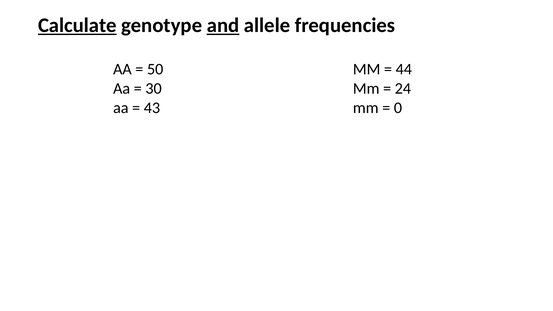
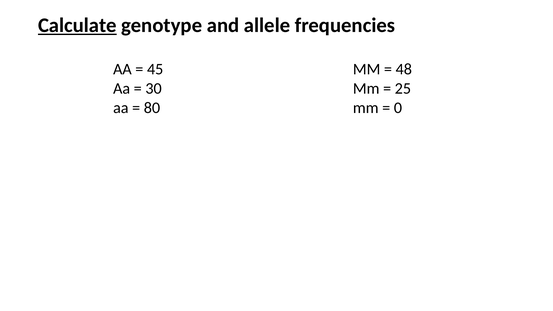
and underline: present -> none
50: 50 -> 45
44: 44 -> 48
24: 24 -> 25
43: 43 -> 80
